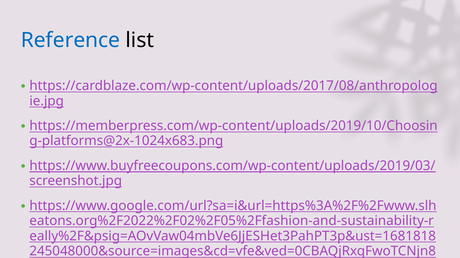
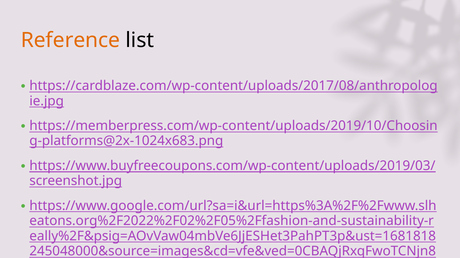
Reference colour: blue -> orange
